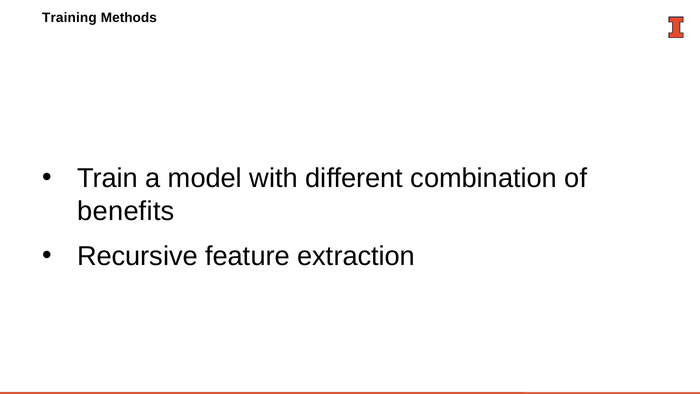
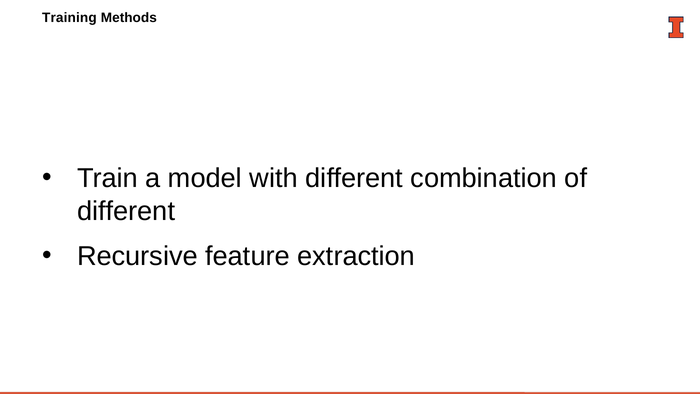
benefits at (126, 211): benefits -> different
